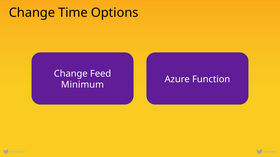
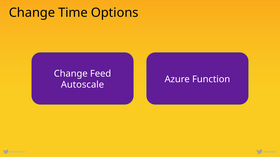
Minimum: Minimum -> Autoscale
